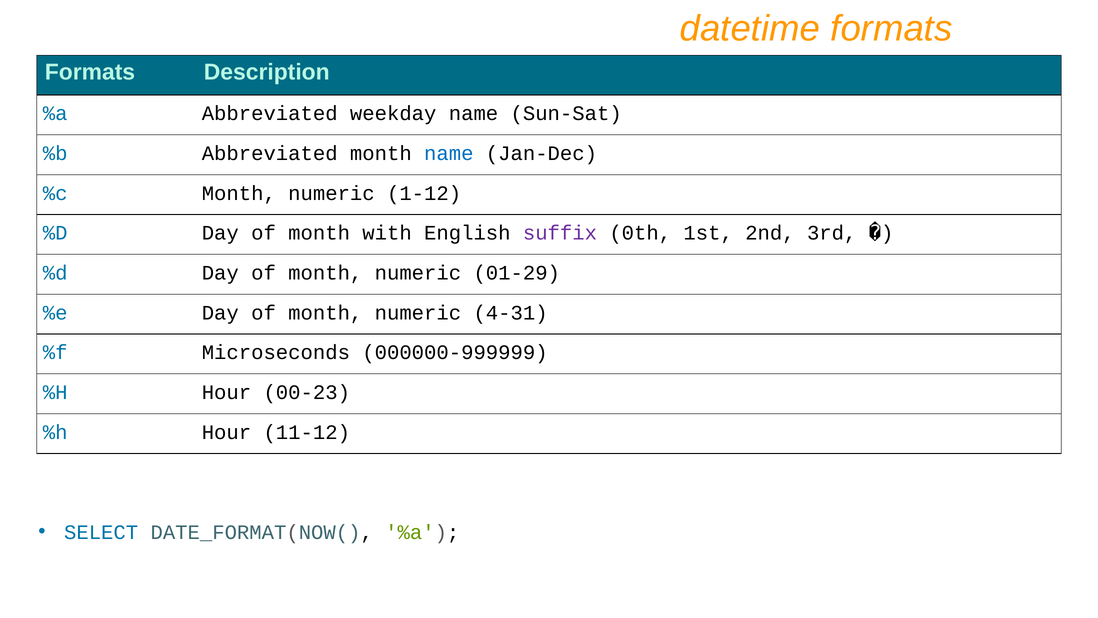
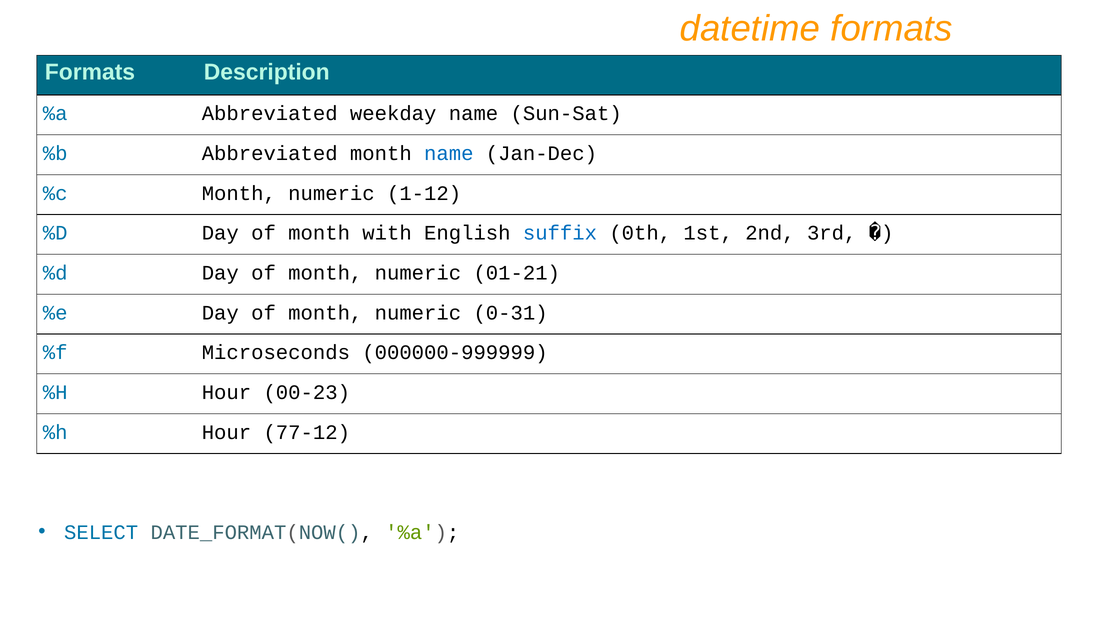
suffix colour: purple -> blue
01-29: 01-29 -> 01-21
4-31: 4-31 -> 0-31
11-12: 11-12 -> 77-12
